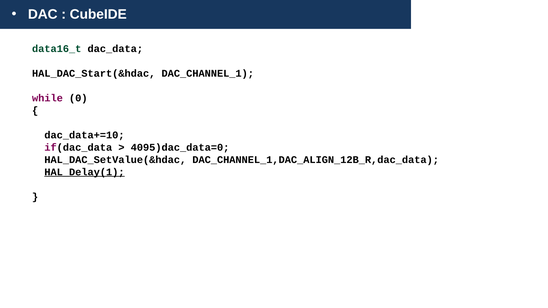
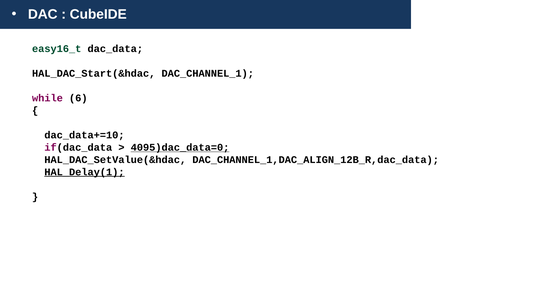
data16_t: data16_t -> easy16_t
0: 0 -> 6
4095)dac_data=0 underline: none -> present
